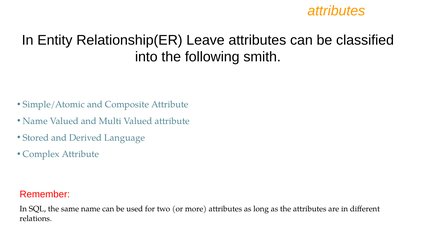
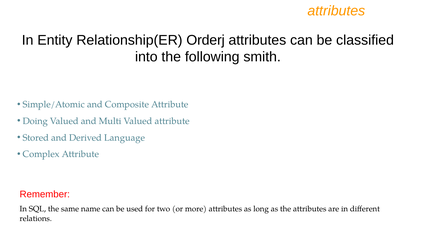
Leave: Leave -> Orderj
Name at (35, 121): Name -> Doing
